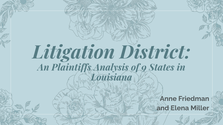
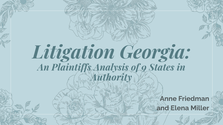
District: District -> Georgia
Louisiana: Louisiana -> Authority
